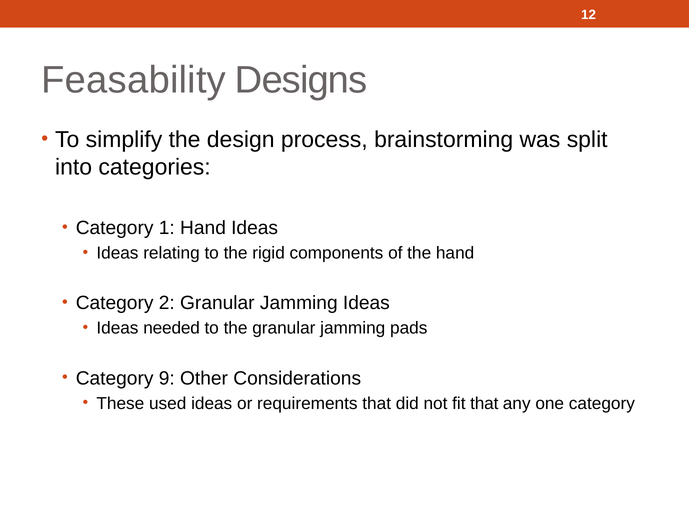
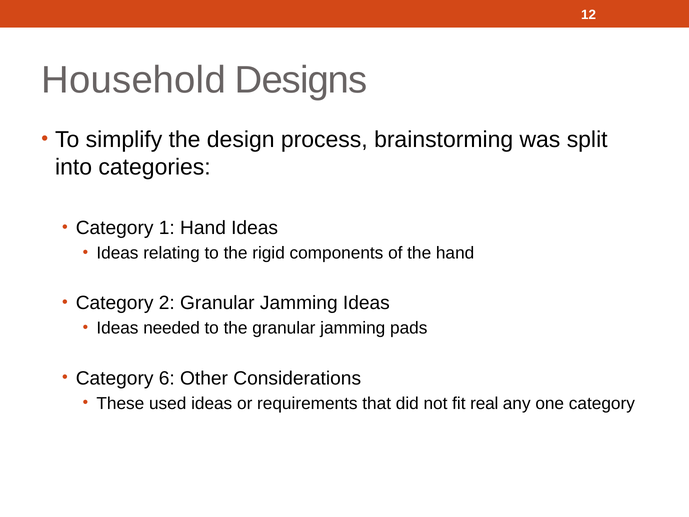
Feasability: Feasability -> Household
9: 9 -> 6
fit that: that -> real
